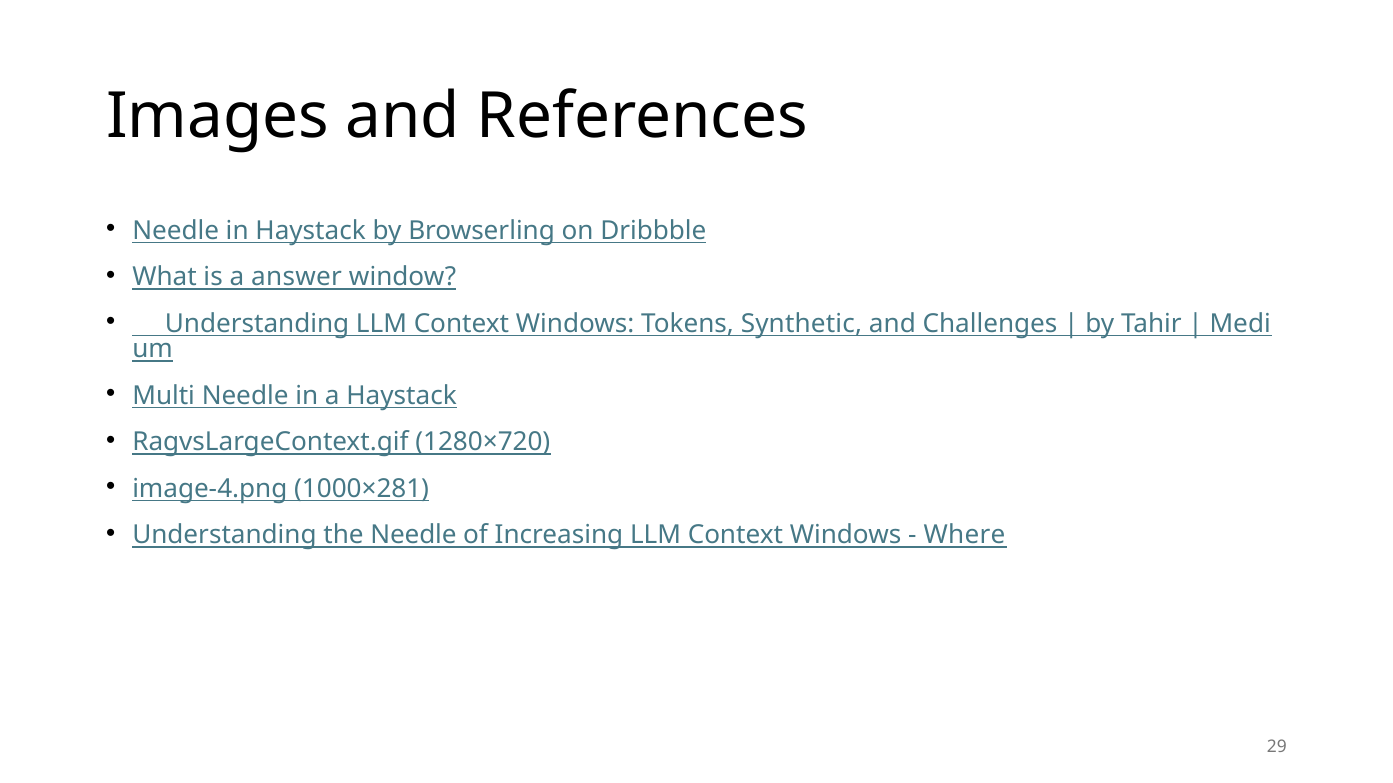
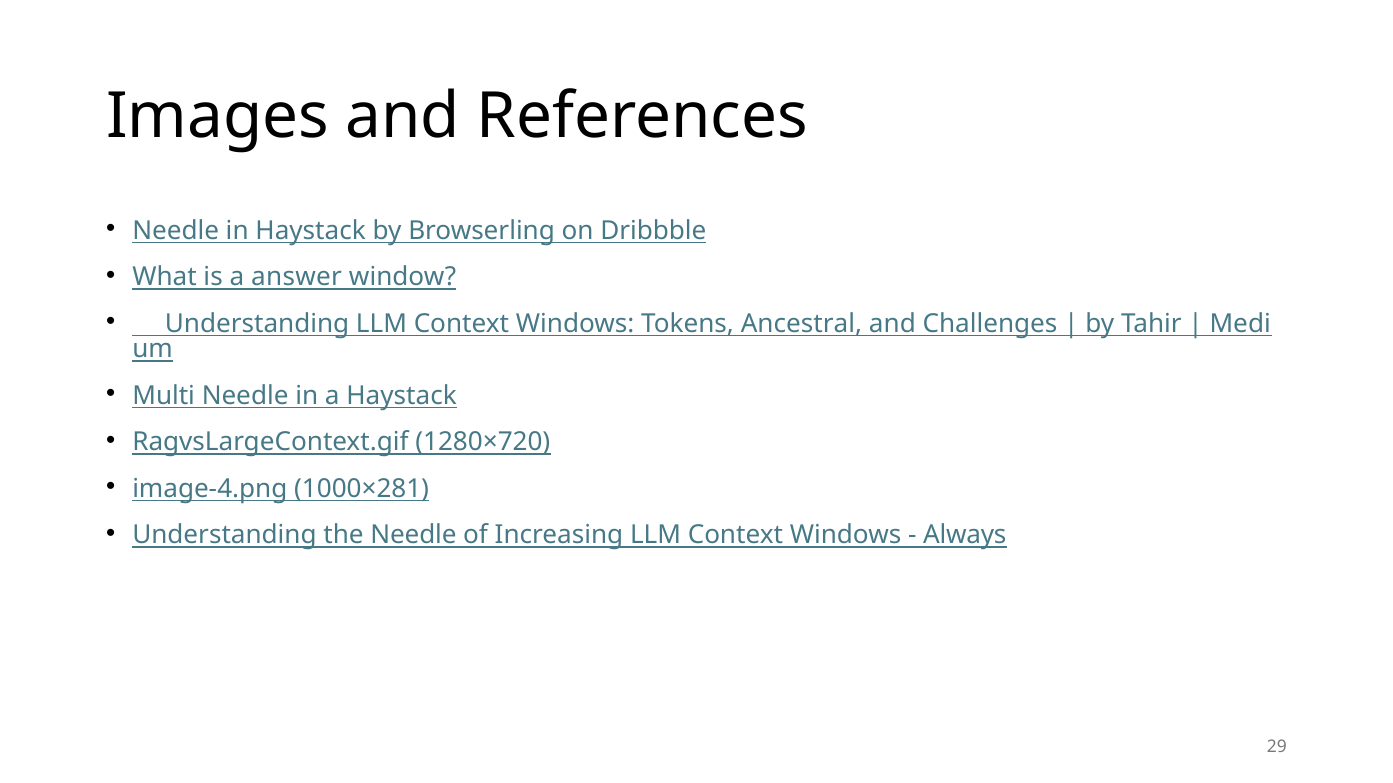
Synthetic: Synthetic -> Ancestral
Where: Where -> Always
